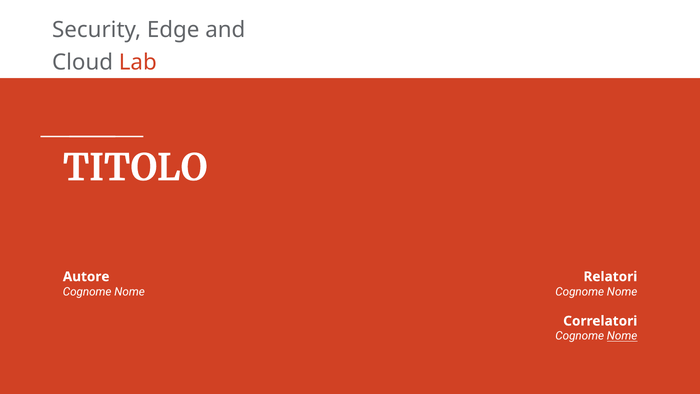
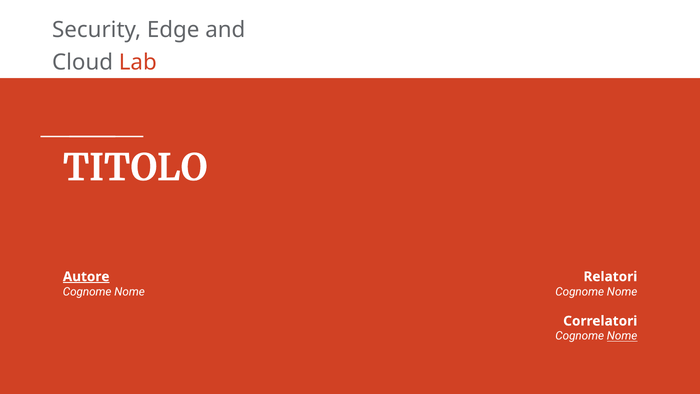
Autore underline: none -> present
